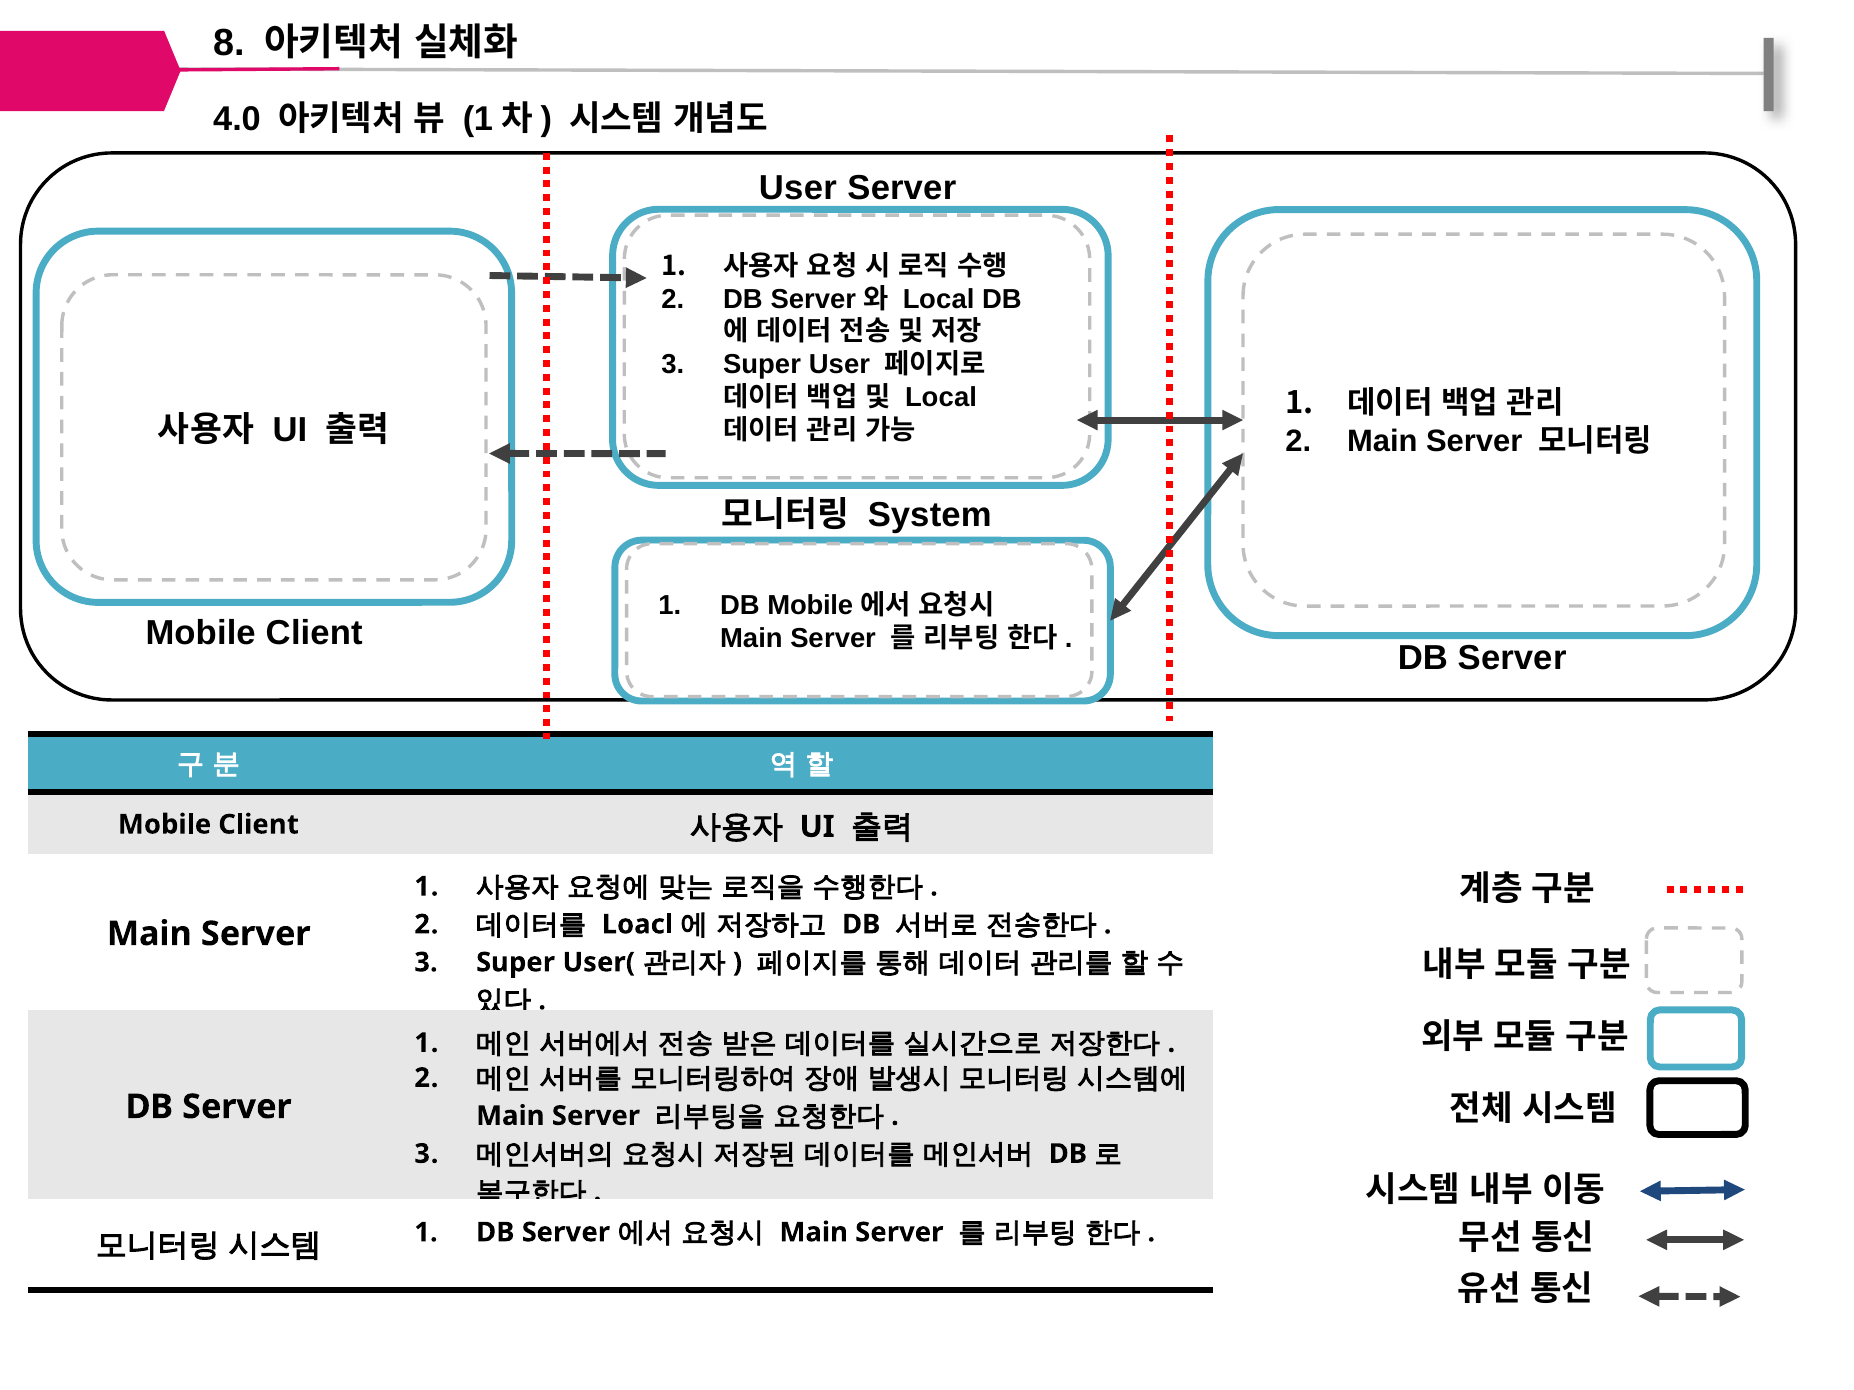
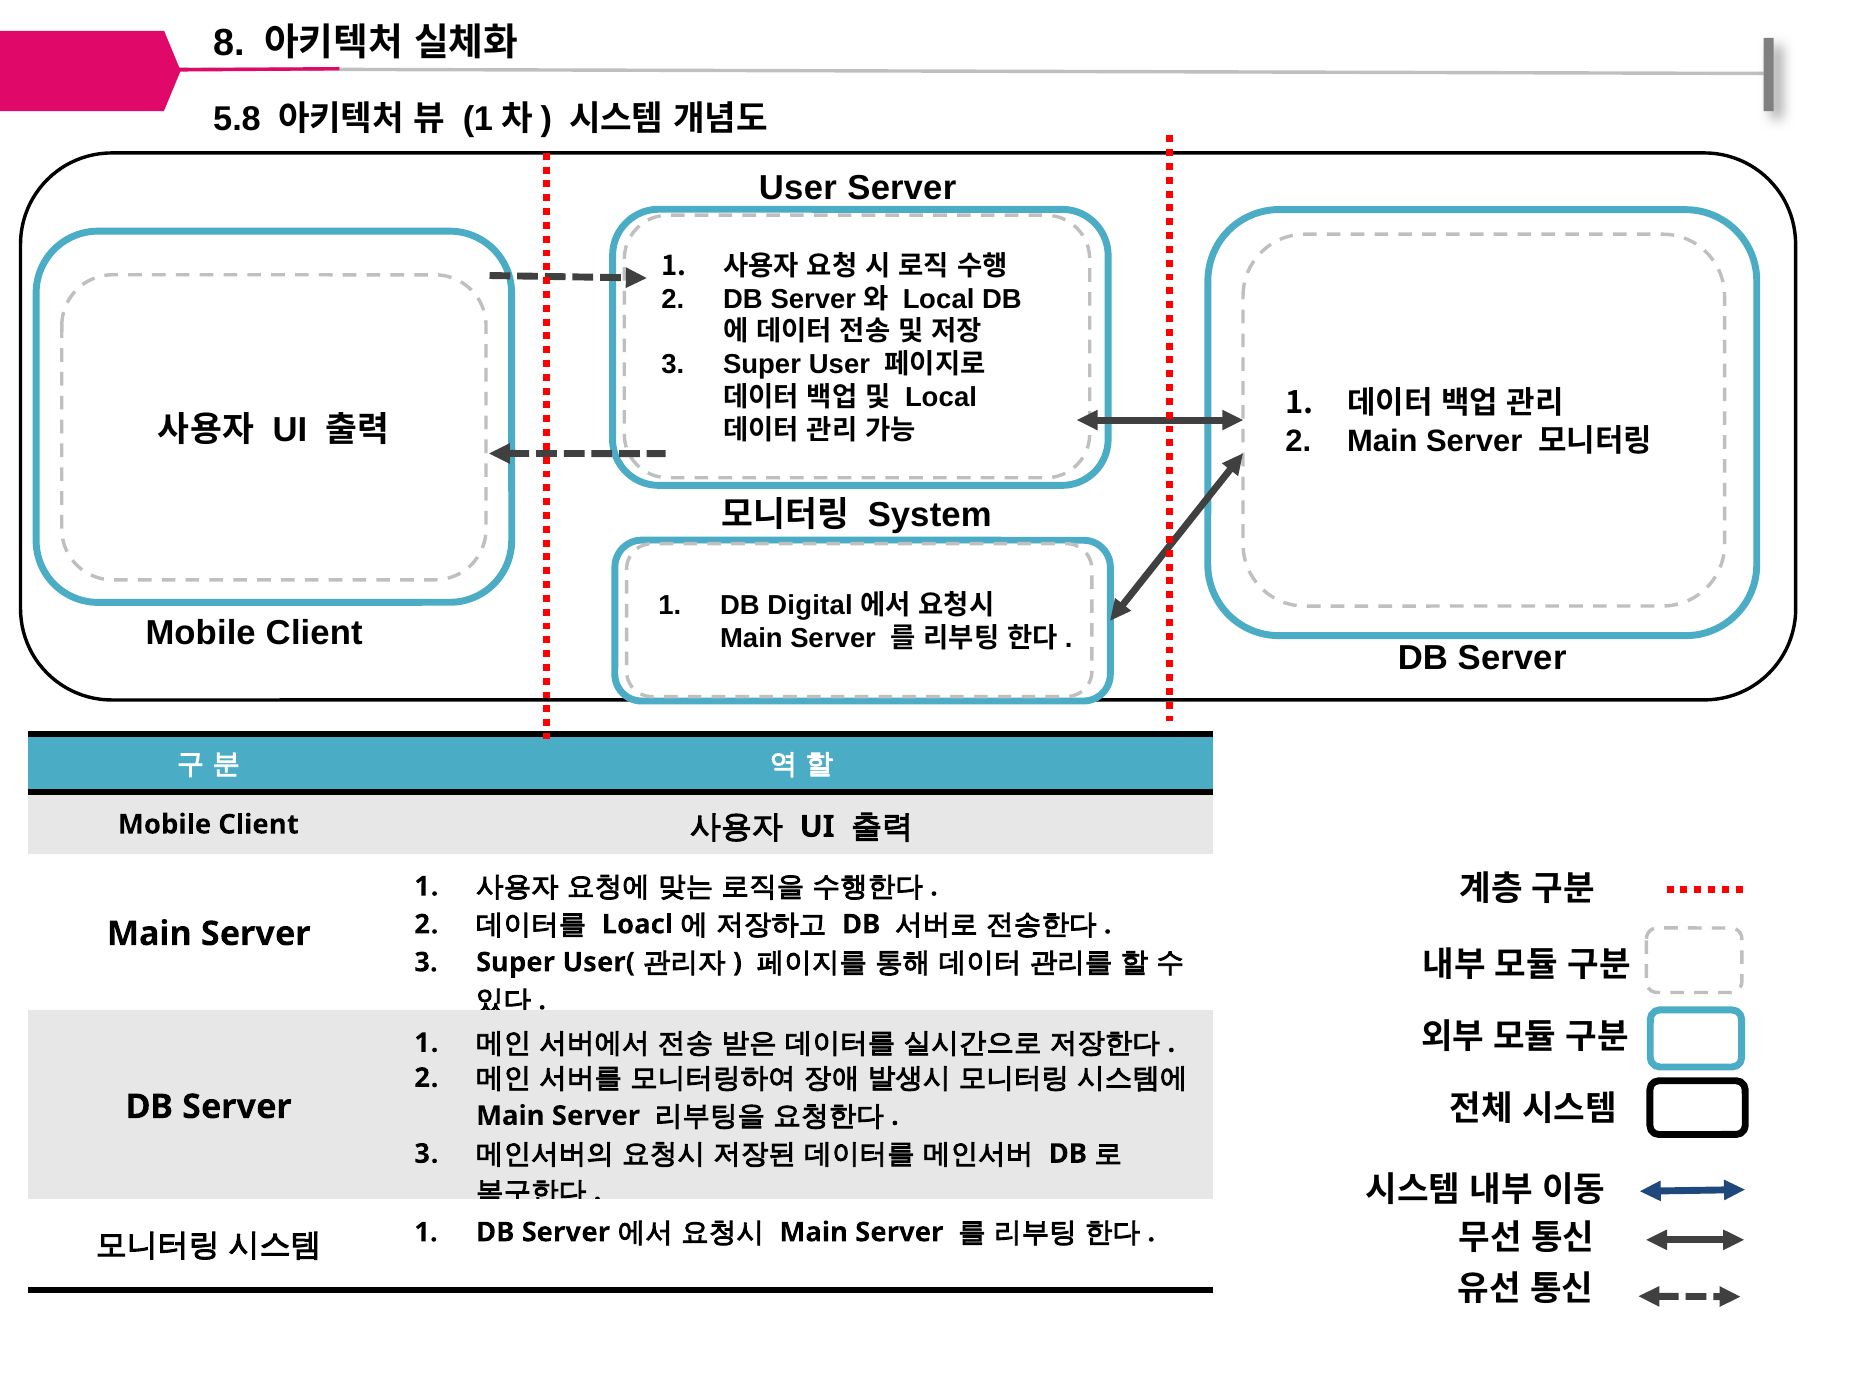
4.0: 4.0 -> 5.8
DB Mobile: Mobile -> Digital
